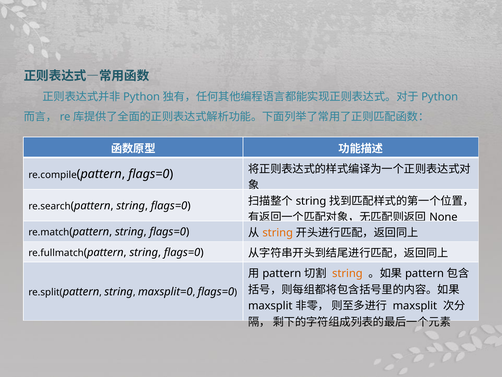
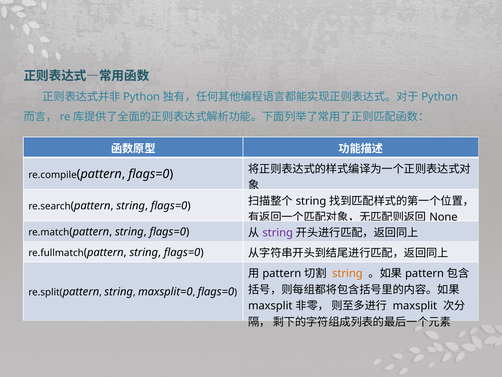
string at (278, 233) colour: orange -> purple
